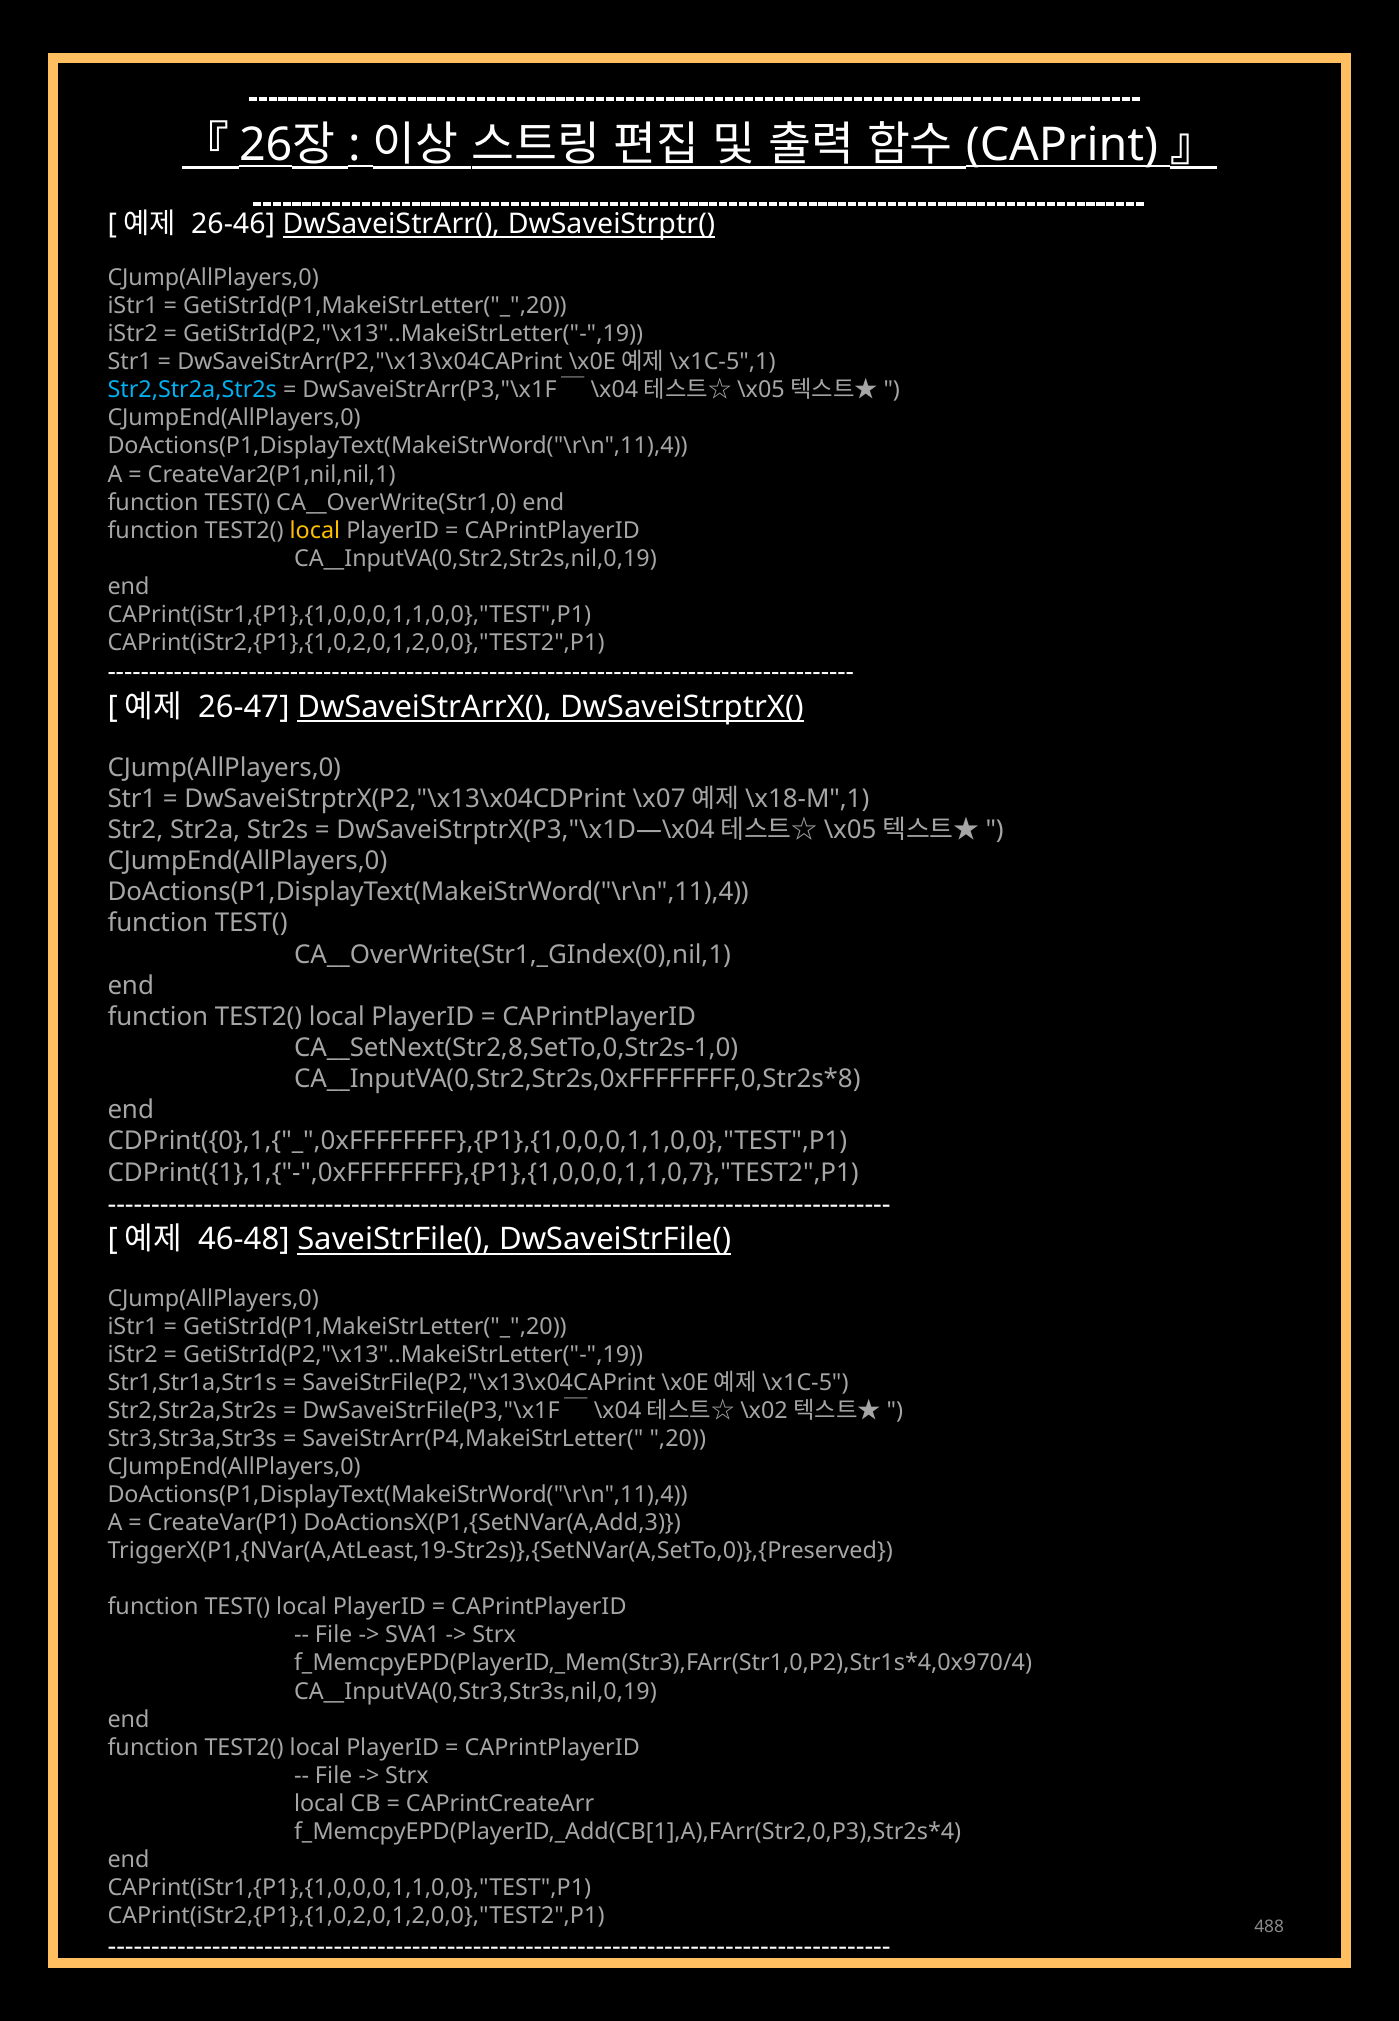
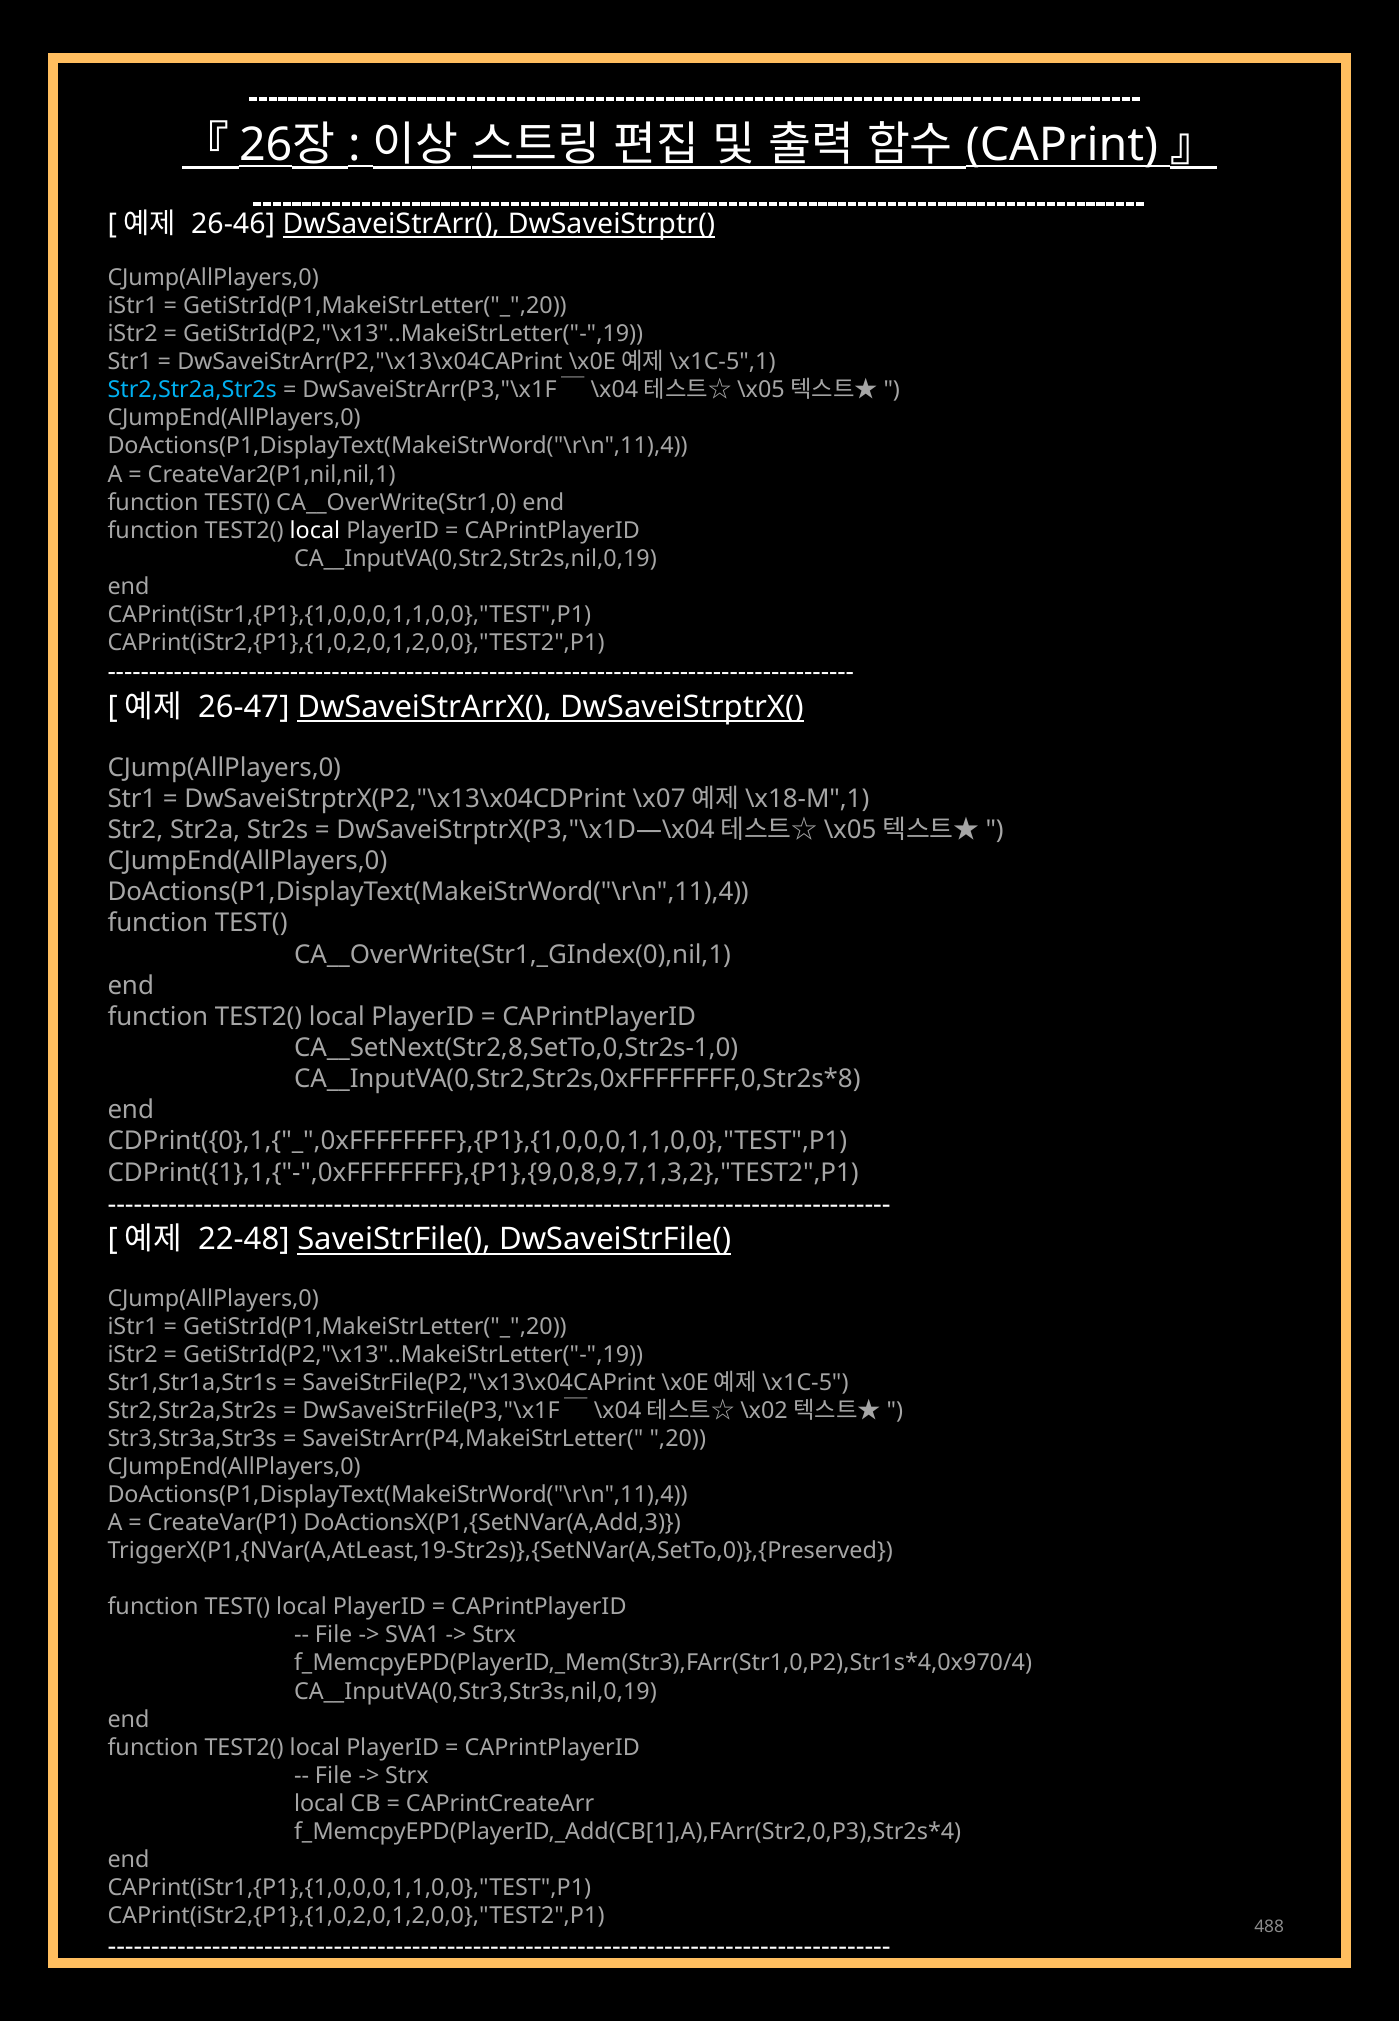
local at (315, 530) colour: yellow -> white
CDPrint({1},1,{"-",0xFFFFFFFF},{P1},{1,0,0,0,1,1,0,7},"TEST2",P1: CDPrint({1},1,{"-",0xFFFFFFFF},{P1},{1,0,0,0,1,1,0,7},"TEST2",P1 -> CDPrint({1},1,{"-",0xFFFFFFFF},{P1},{9,0,8,9,7,1,3,2},"TEST2",P1
46-48: 46-48 -> 22-48
